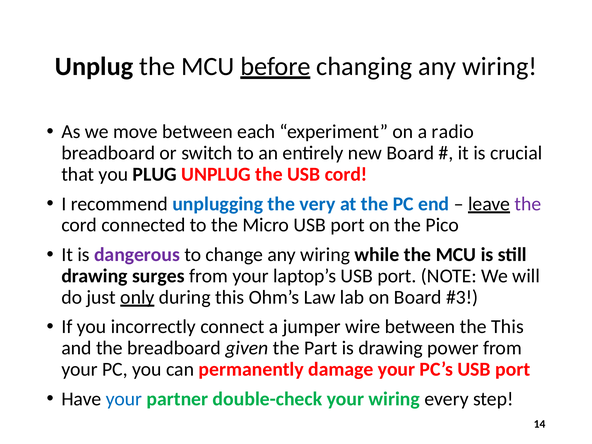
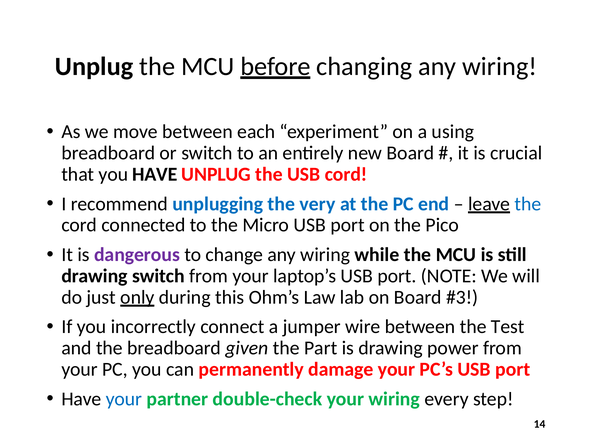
radio: radio -> using
you PLUG: PLUG -> HAVE
the at (528, 204) colour: purple -> blue
drawing surges: surges -> switch
the This: This -> Test
